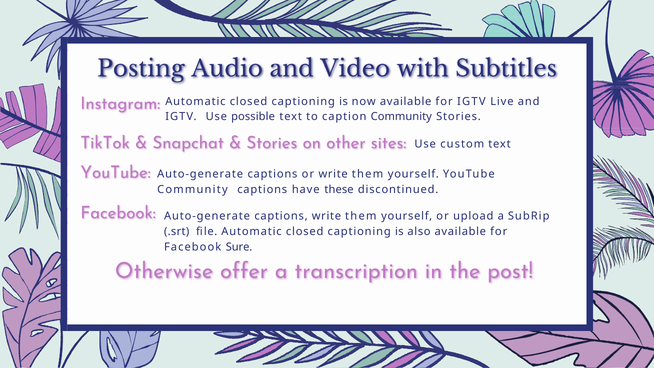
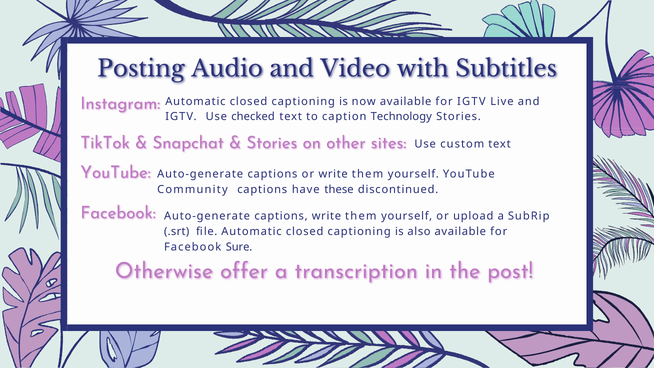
possible: possible -> checked
caption Community: Community -> Technology
